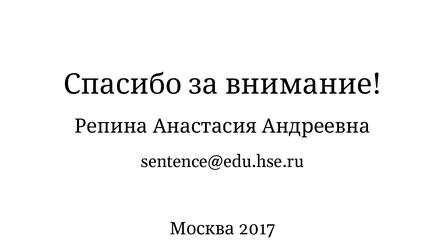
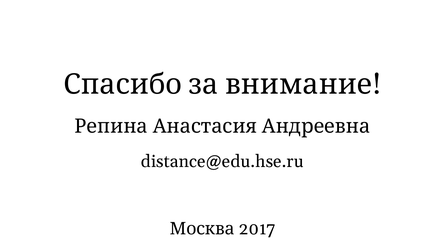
sentence@edu.hse.ru: sentence@edu.hse.ru -> distance@edu.hse.ru
